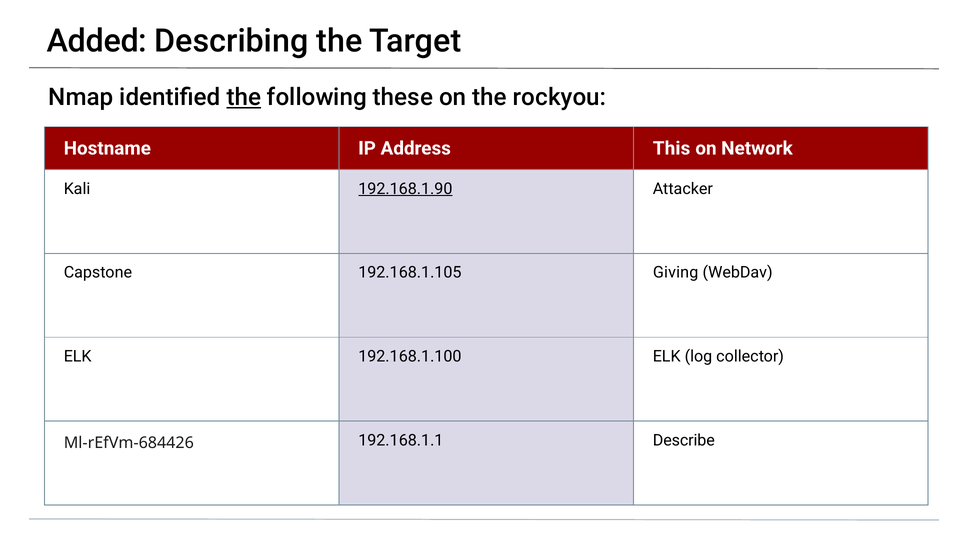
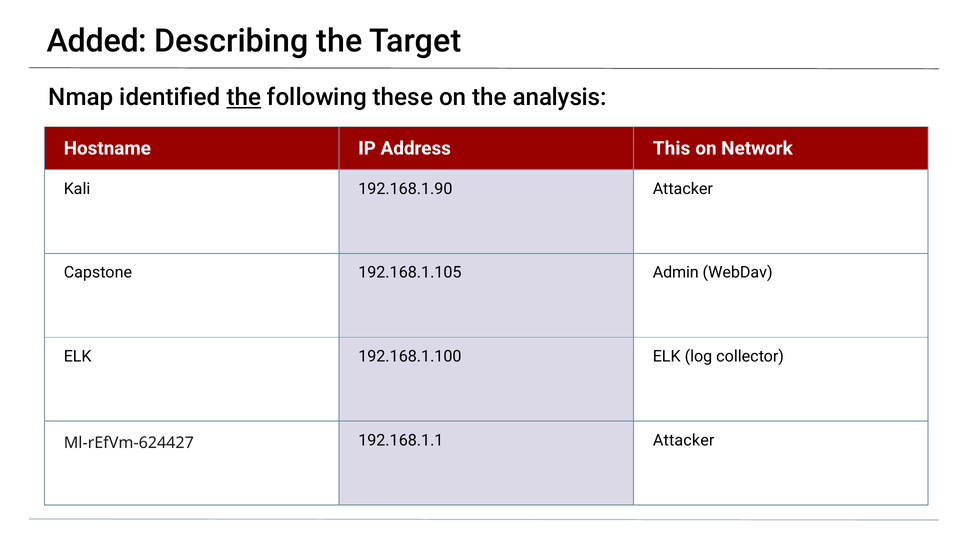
rockyou: rockyou -> analysis
192.168.1.90 underline: present -> none
Giving: Giving -> Admin
Ml-rEfVm-684426: Ml-rEfVm-684426 -> Ml-rEfVm-624427
192.168.1.1 Describe: Describe -> Attacker
